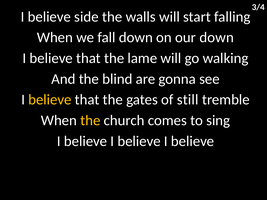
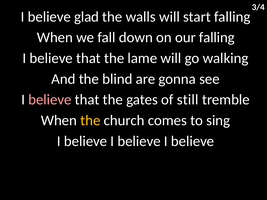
side: side -> glad
our down: down -> falling
believe at (50, 100) colour: yellow -> pink
